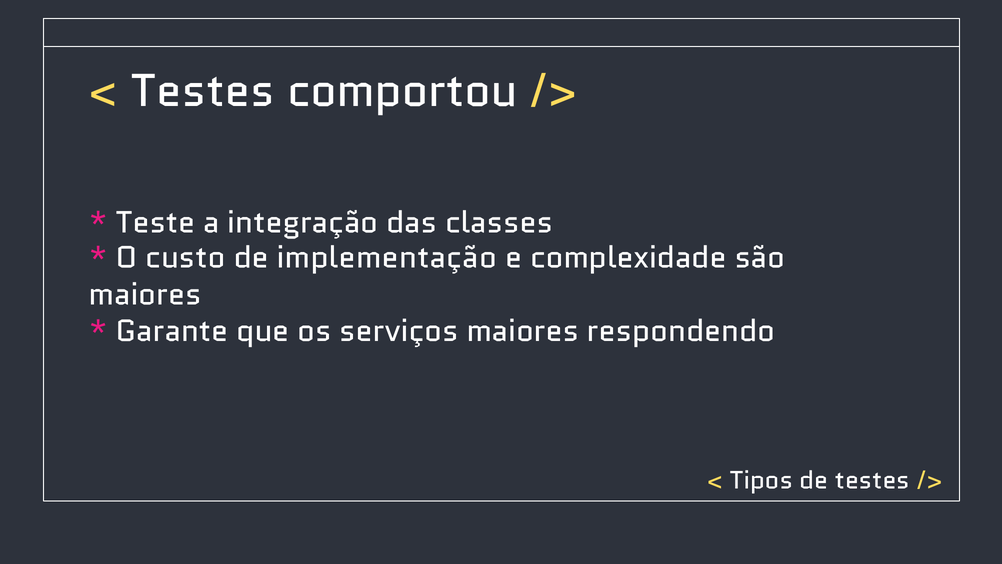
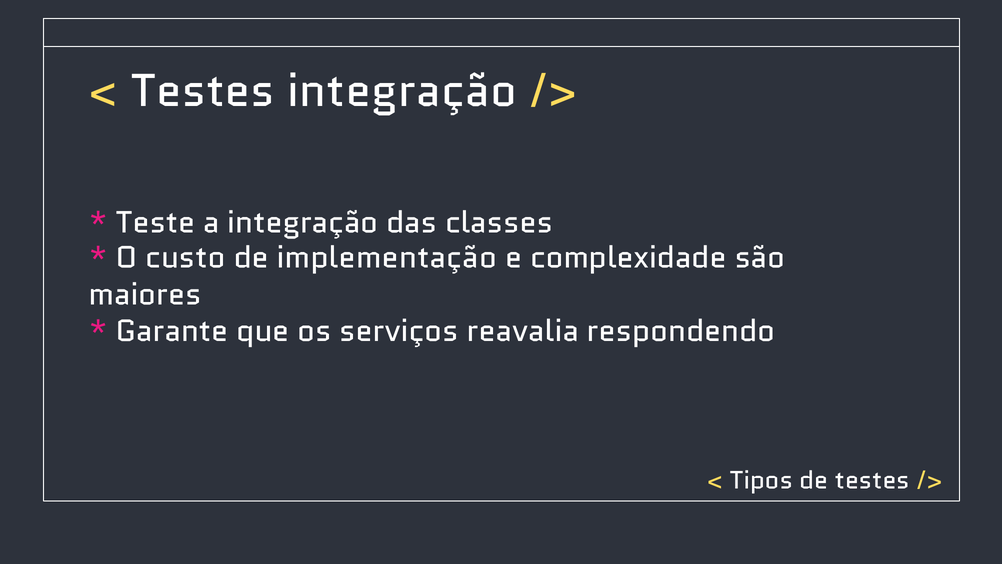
Testes comportou: comportou -> integração
serviços maiores: maiores -> reavalia
